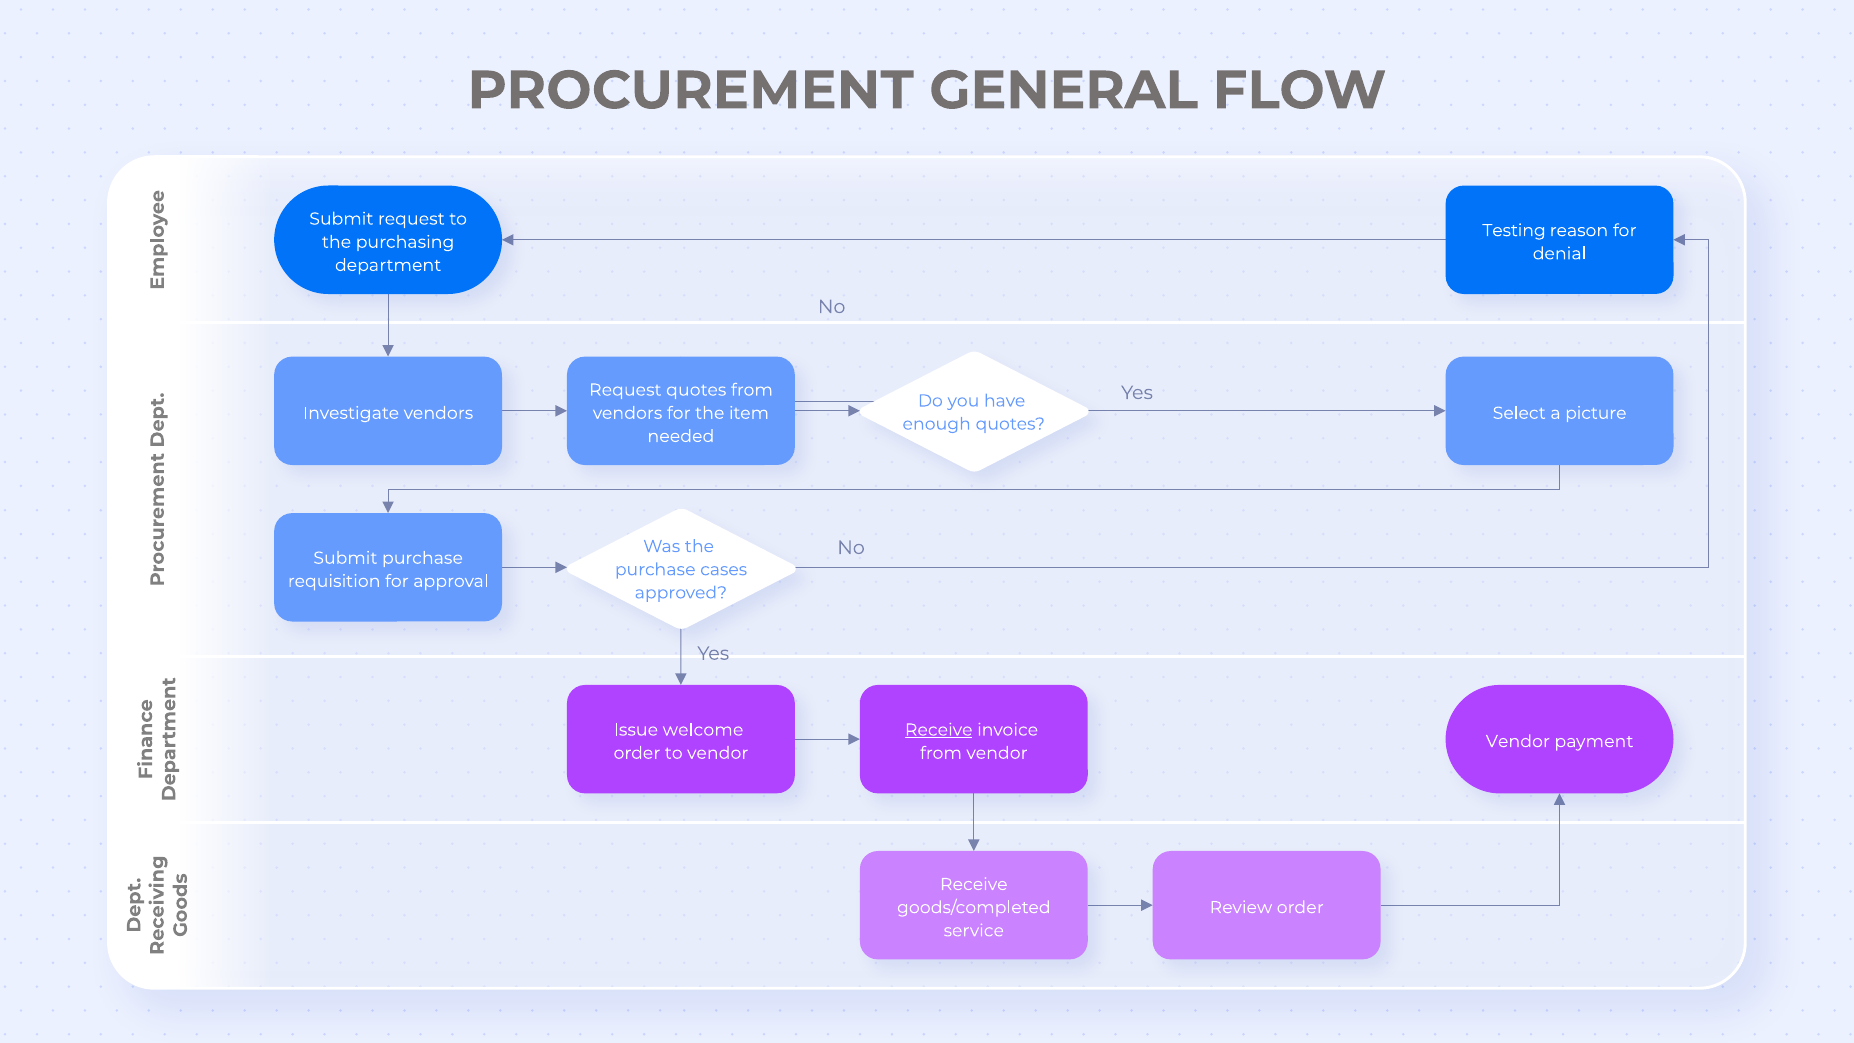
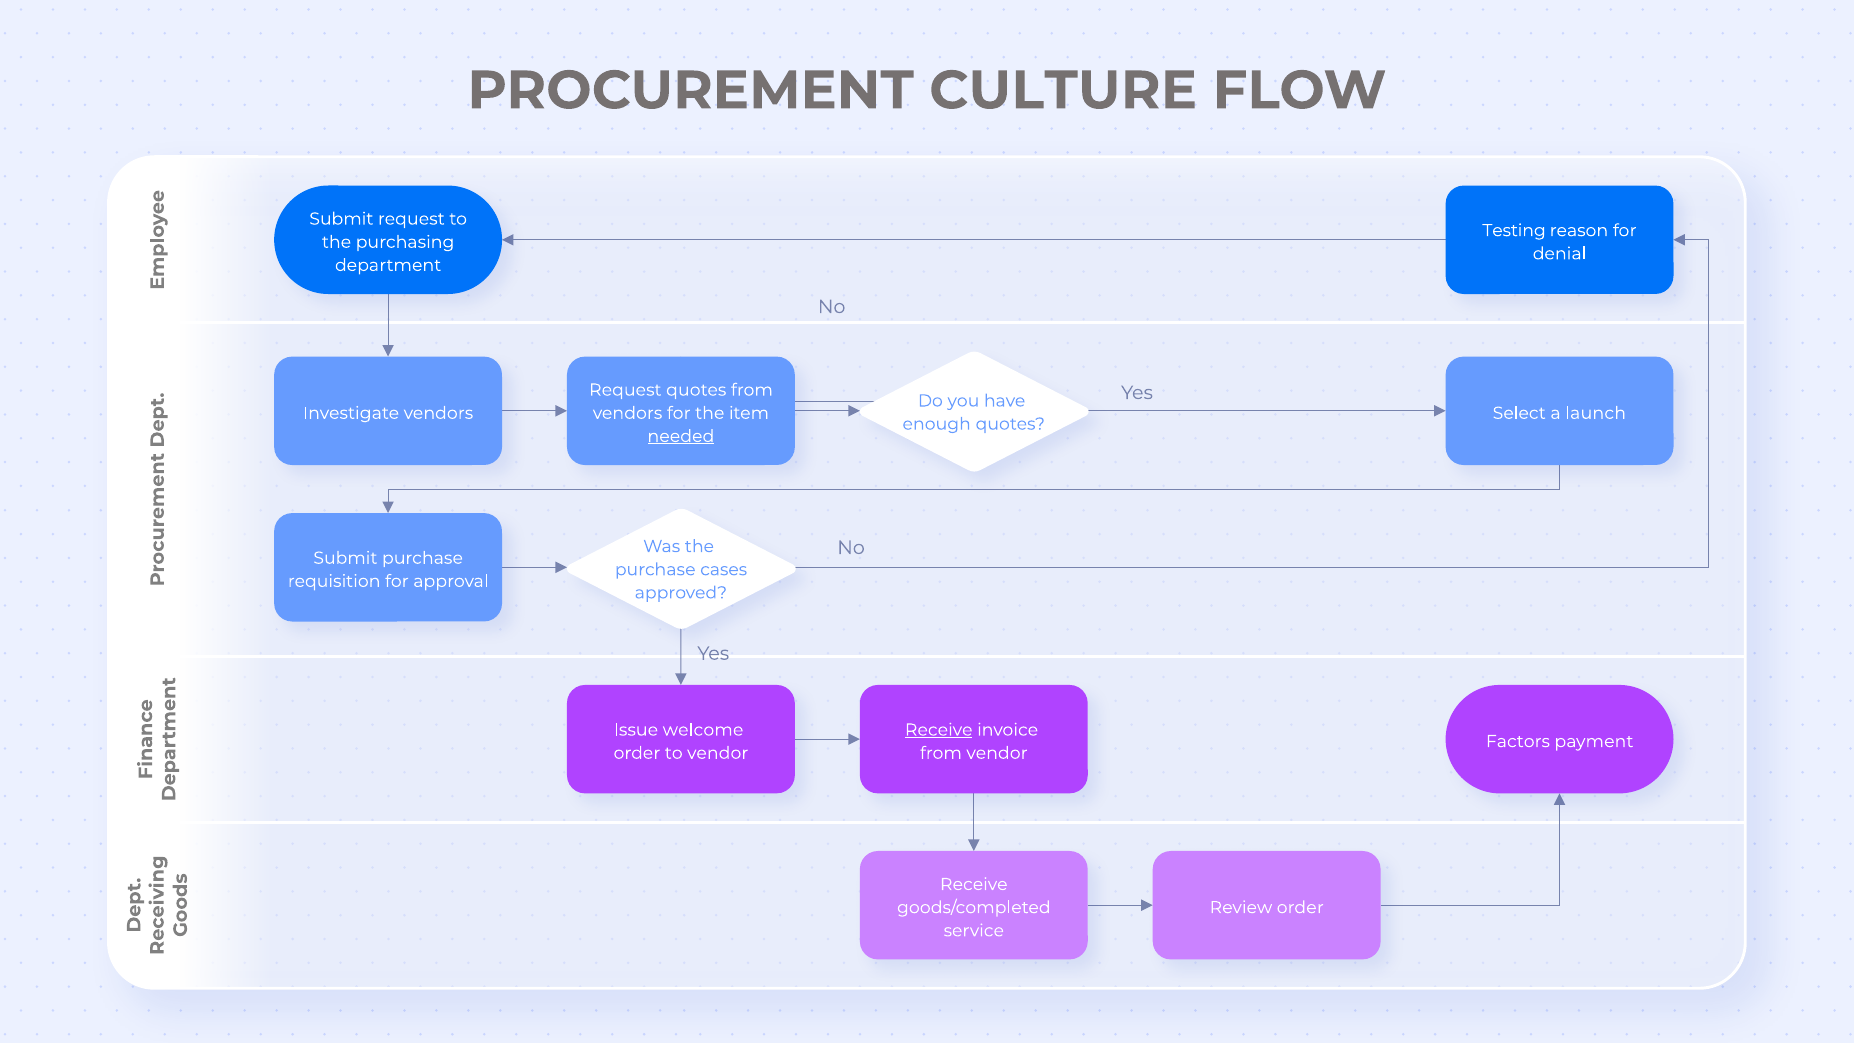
GENERAL: GENERAL -> CULTURE
picture: picture -> launch
needed underline: none -> present
Vendor at (1518, 741): Vendor -> Factors
